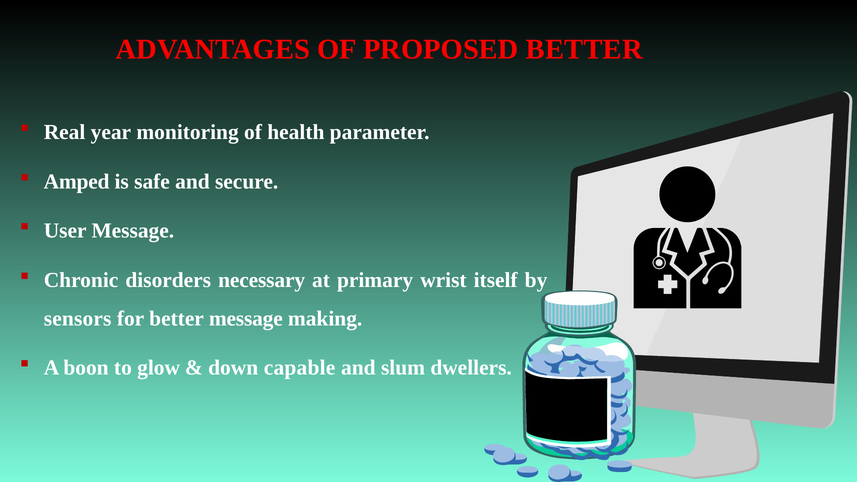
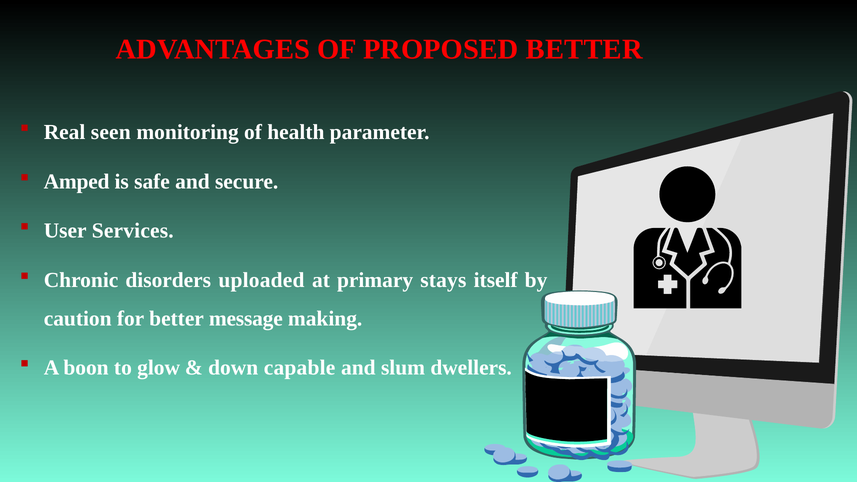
year: year -> seen
User Message: Message -> Services
necessary: necessary -> uploaded
wrist: wrist -> stays
sensors: sensors -> caution
